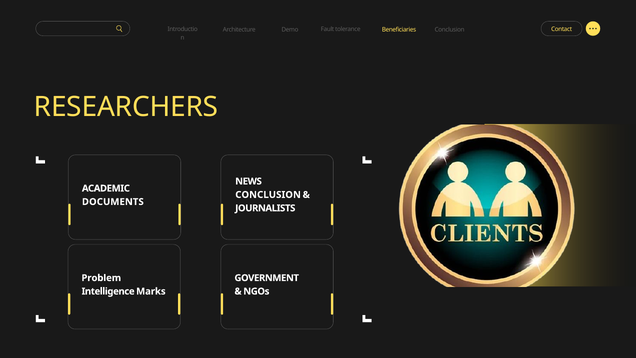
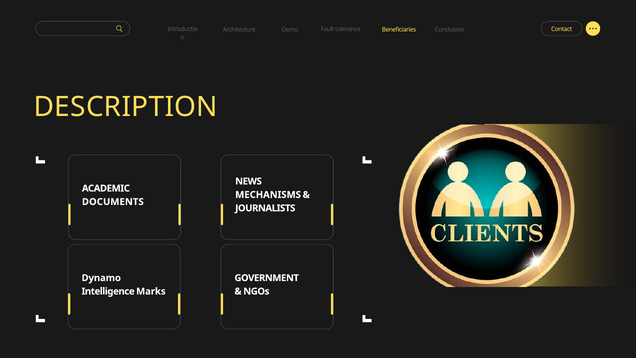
RESEARCHERS: RESEARCHERS -> DESCRIPTION
CONCLUSION at (268, 195): CONCLUSION -> MECHANISMS
Problem: Problem -> Dynamo
